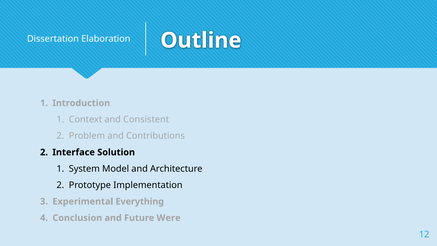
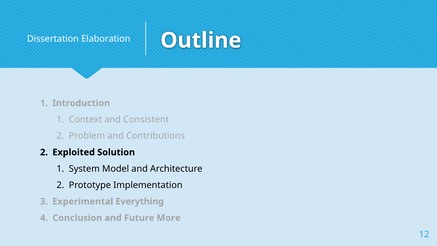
Interface: Interface -> Exploited
Were: Were -> More
